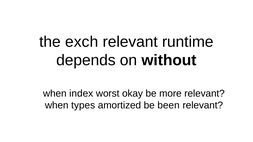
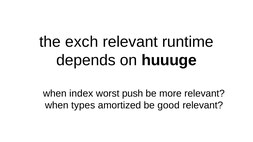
without: without -> huuuge
okay: okay -> push
been: been -> good
